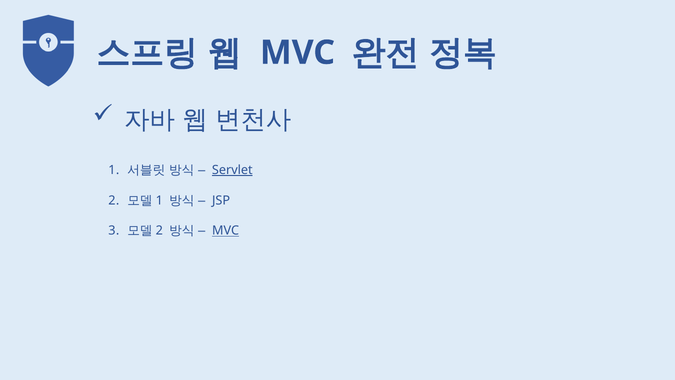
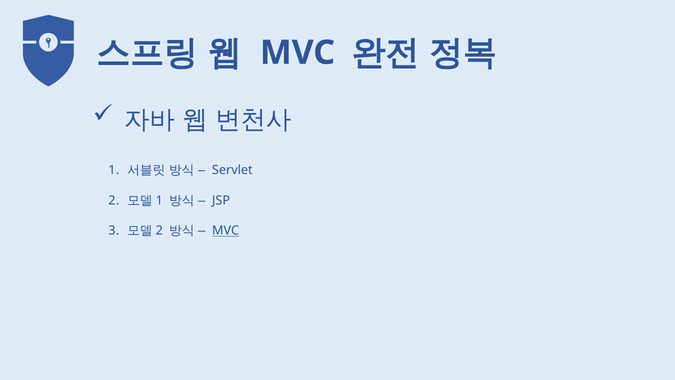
Servlet underline: present -> none
